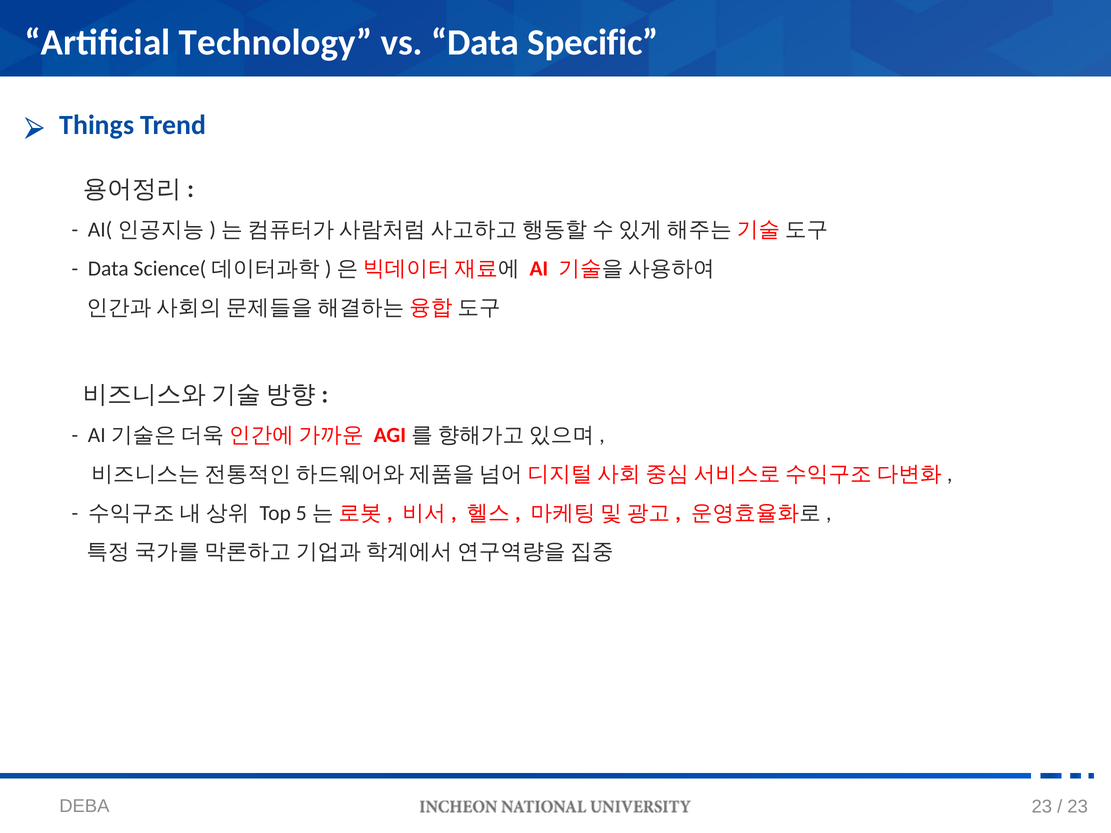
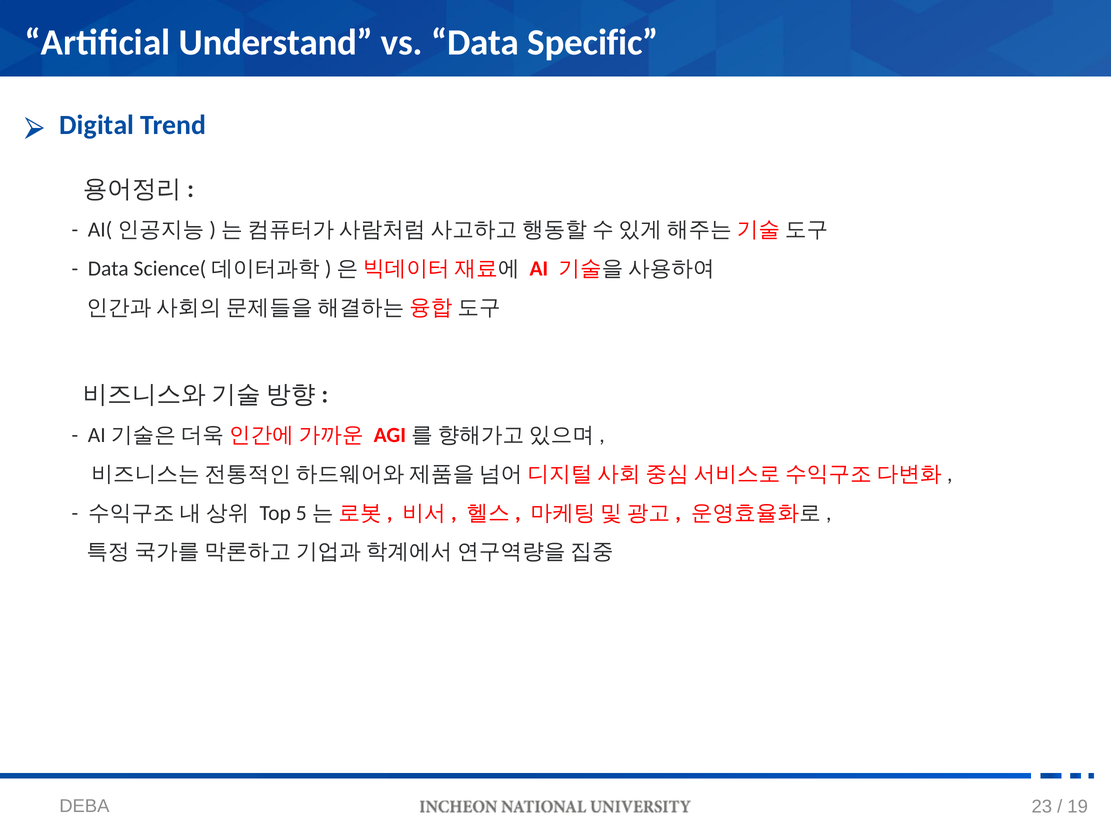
Technology: Technology -> Understand
Things: Things -> Digital
23 at (1078, 807): 23 -> 19
